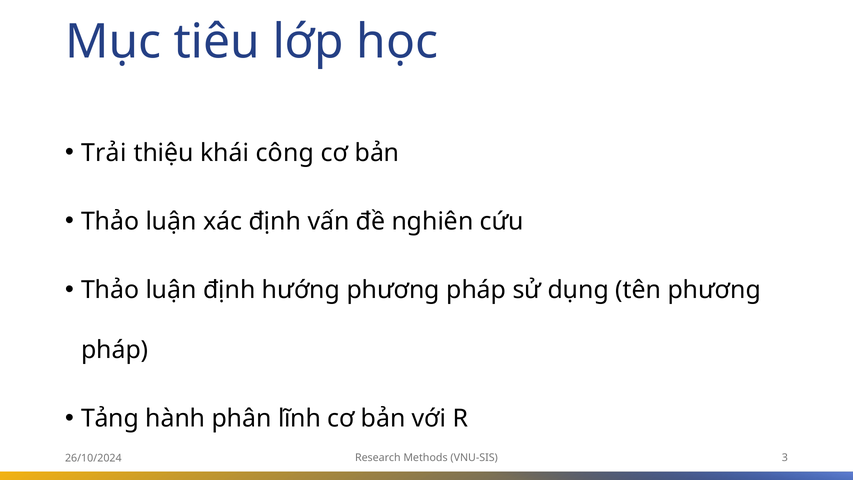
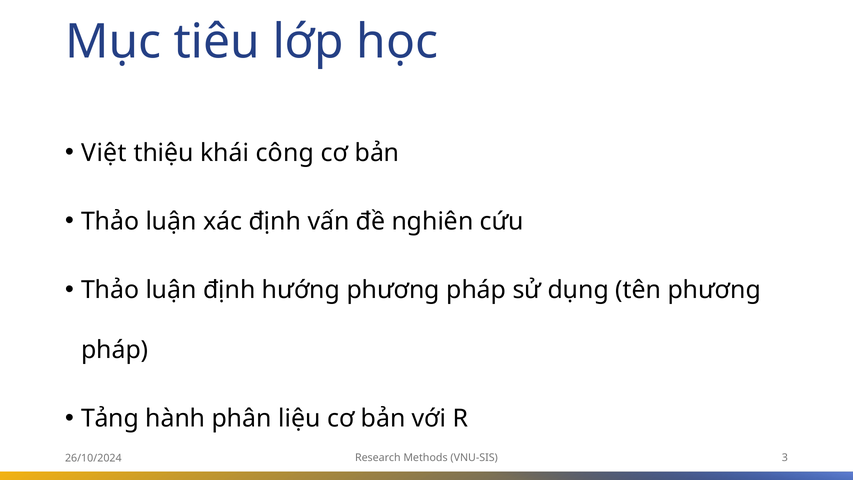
Trải: Trải -> Việt
lĩnh: lĩnh -> liệu
